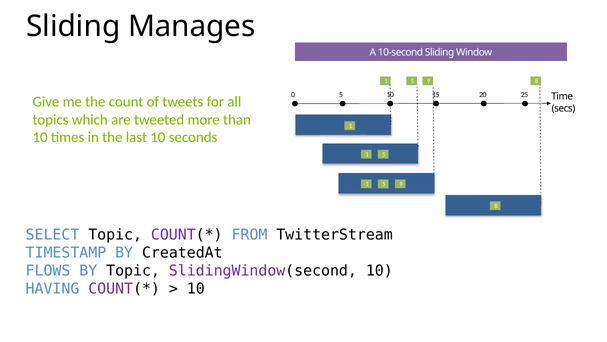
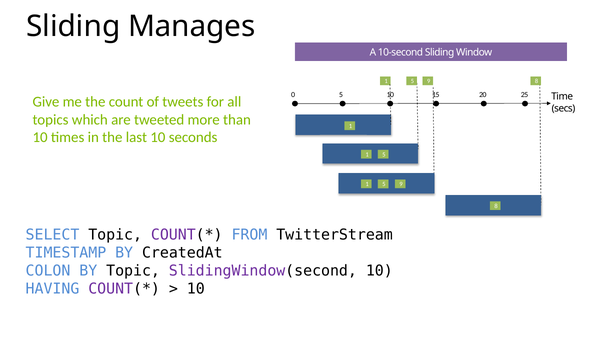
FLOWS: FLOWS -> COLON
